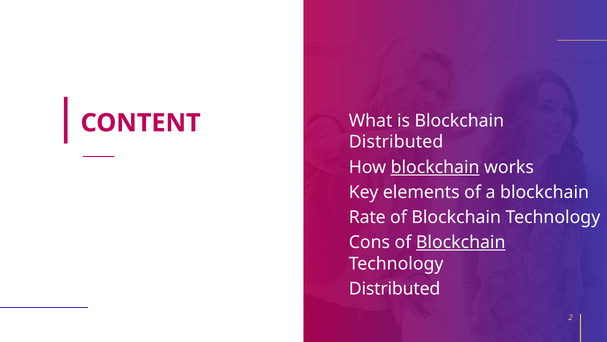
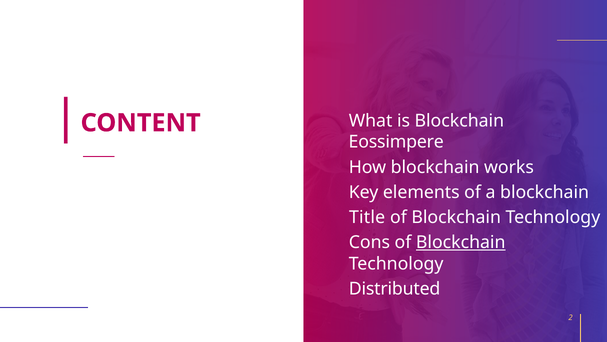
Distributed at (396, 142): Distributed -> Eossimpere
blockchain at (435, 167) underline: present -> none
Rate: Rate -> Title
